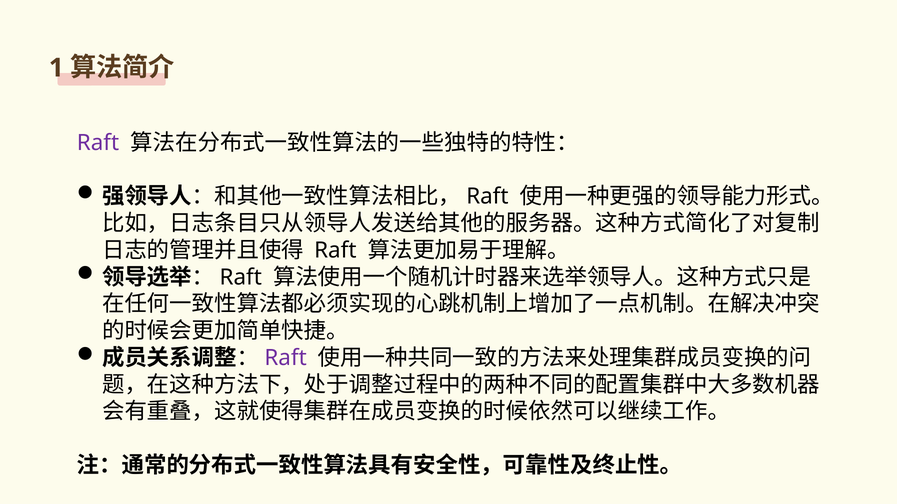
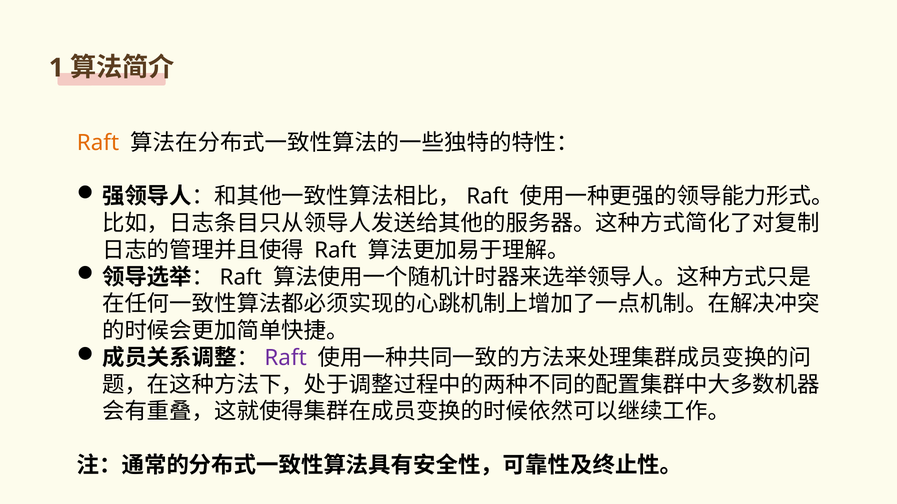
Raft at (98, 143) colour: purple -> orange
